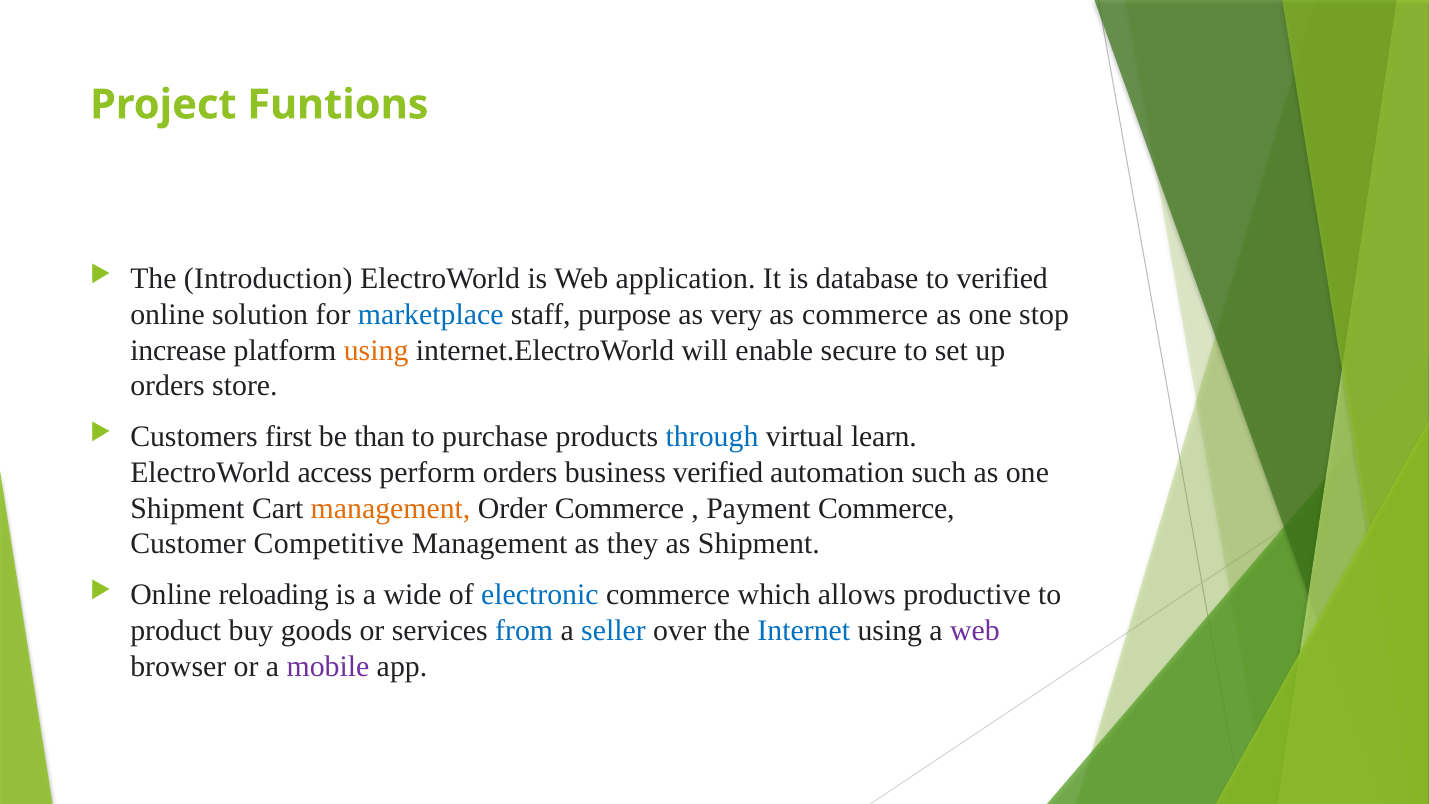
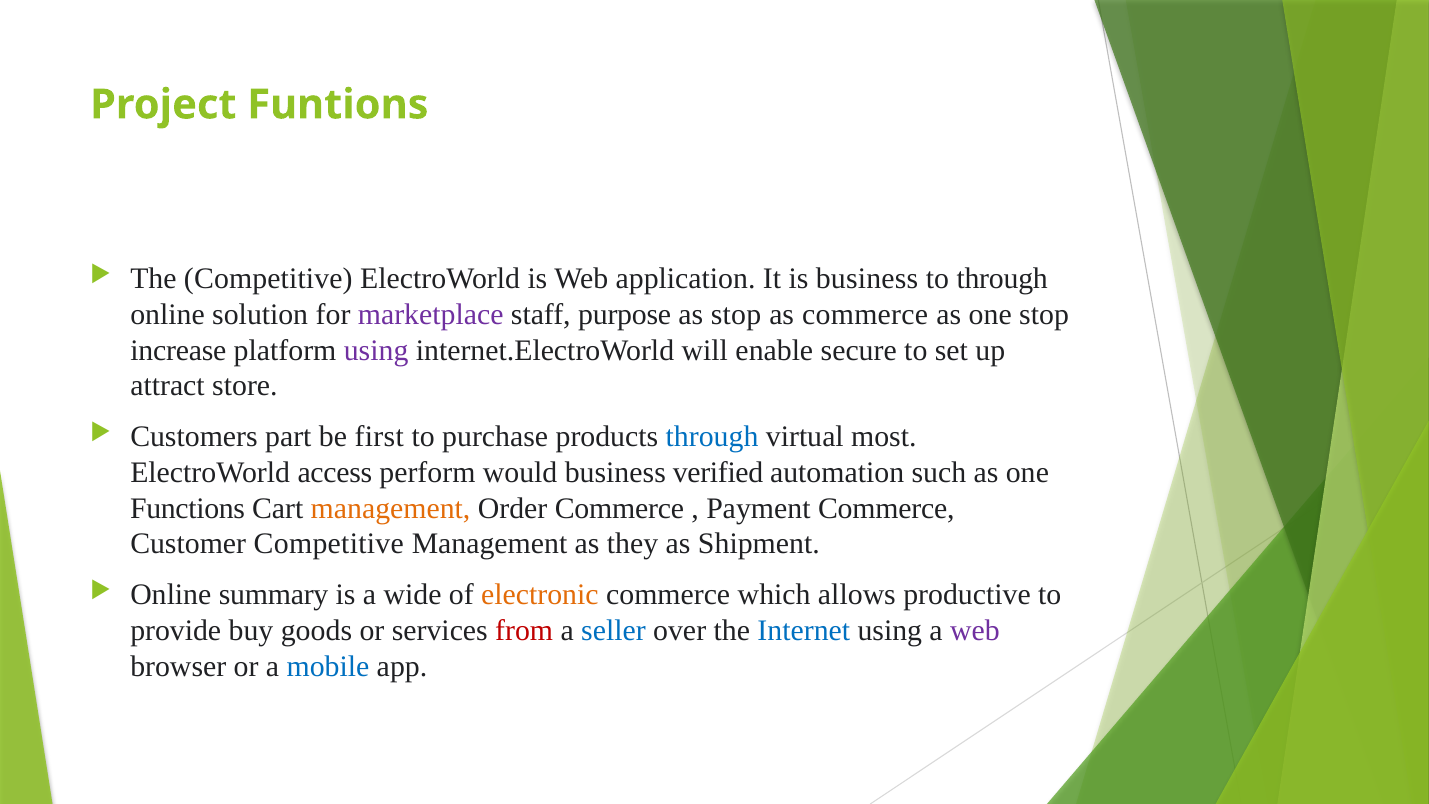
The Introduction: Introduction -> Competitive
is database: database -> business
to verified: verified -> through
marketplace colour: blue -> purple
as very: very -> stop
using at (376, 350) colour: orange -> purple
orders at (168, 386): orders -> attract
first: first -> part
than: than -> first
learn: learn -> most
perform orders: orders -> would
Shipment at (187, 508): Shipment -> Functions
reloading: reloading -> summary
electronic colour: blue -> orange
product: product -> provide
from colour: blue -> red
mobile colour: purple -> blue
